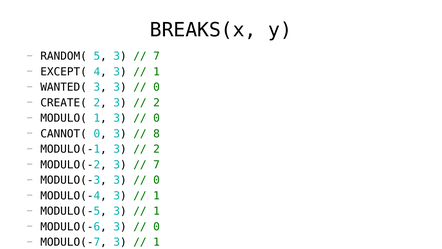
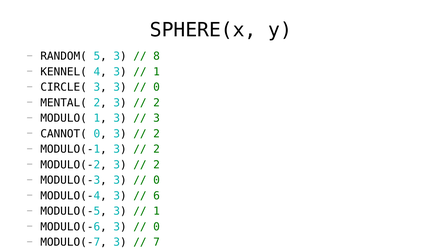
BREAKS(x: BREAKS(x -> SPHERE(x
7 at (157, 56): 7 -> 8
EXCEPT(: EXCEPT( -> KENNEL(
WANTED(: WANTED( -> CIRCLE(
CREATE(: CREATE( -> MENTAL(
0 at (157, 118): 0 -> 3
8 at (157, 134): 8 -> 2
7 at (157, 164): 7 -> 2
1 at (157, 195): 1 -> 6
1 at (157, 242): 1 -> 7
